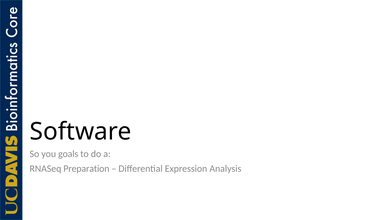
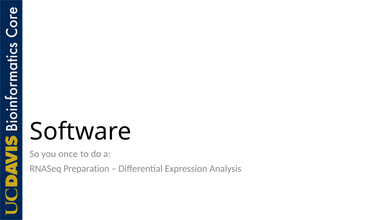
goals: goals -> once
